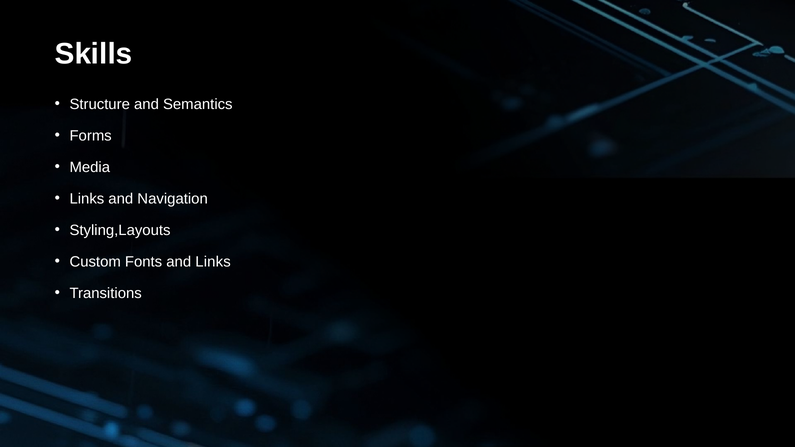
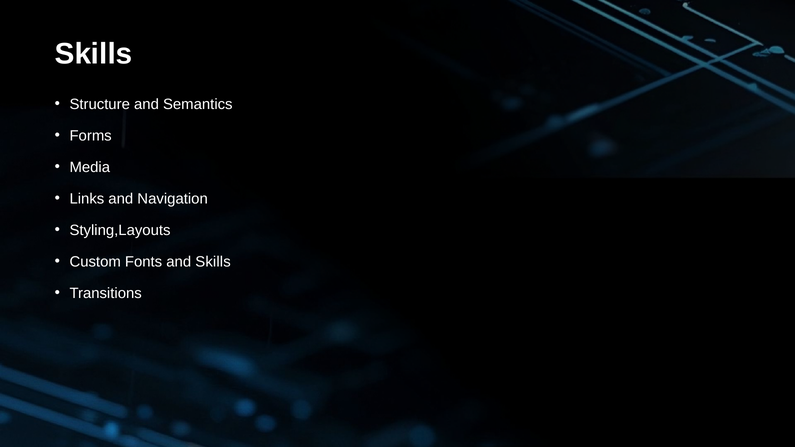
and Links: Links -> Skills
